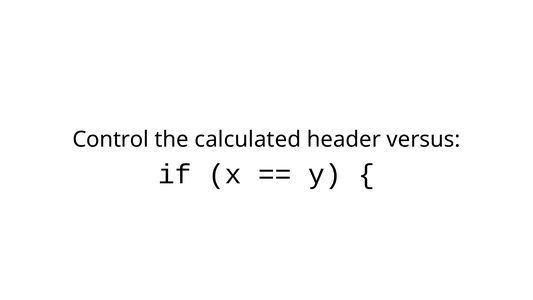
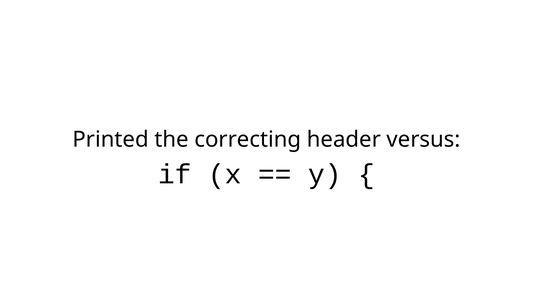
Control: Control -> Printed
calculated: calculated -> correcting
